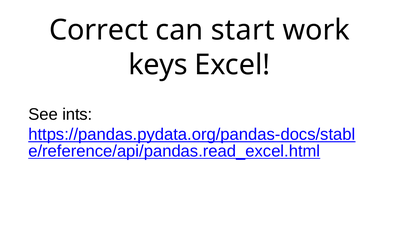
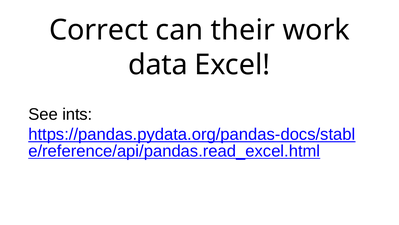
start: start -> their
keys: keys -> data
